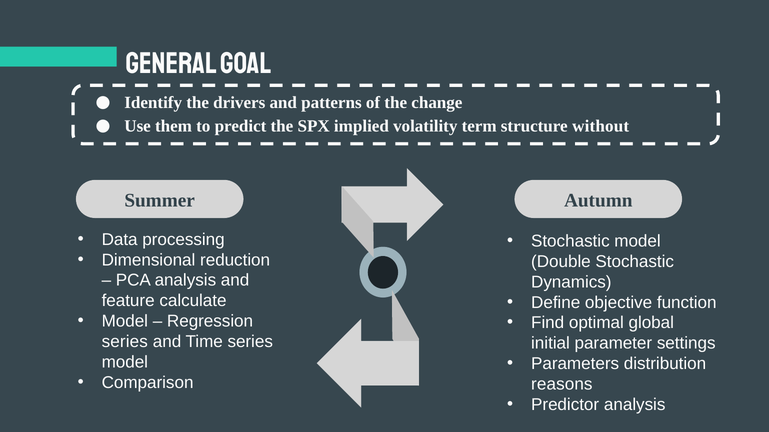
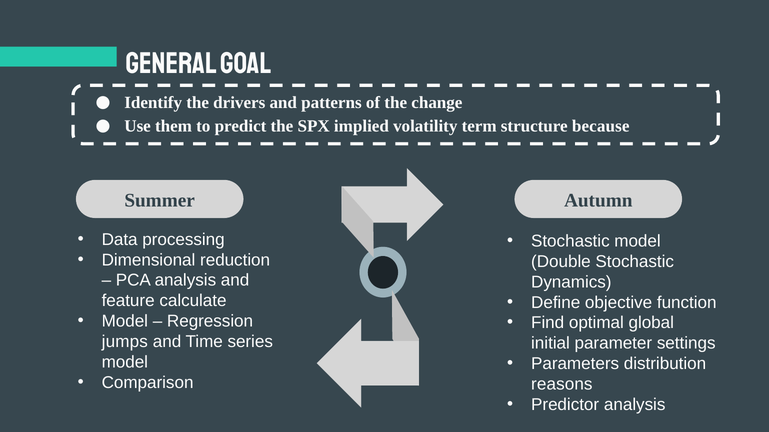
without: without -> because
series at (125, 342): series -> jumps
